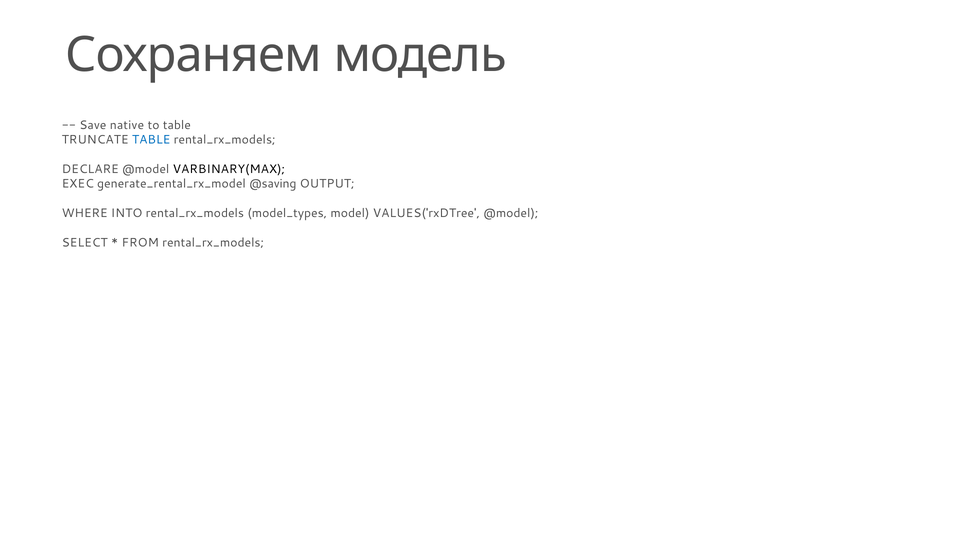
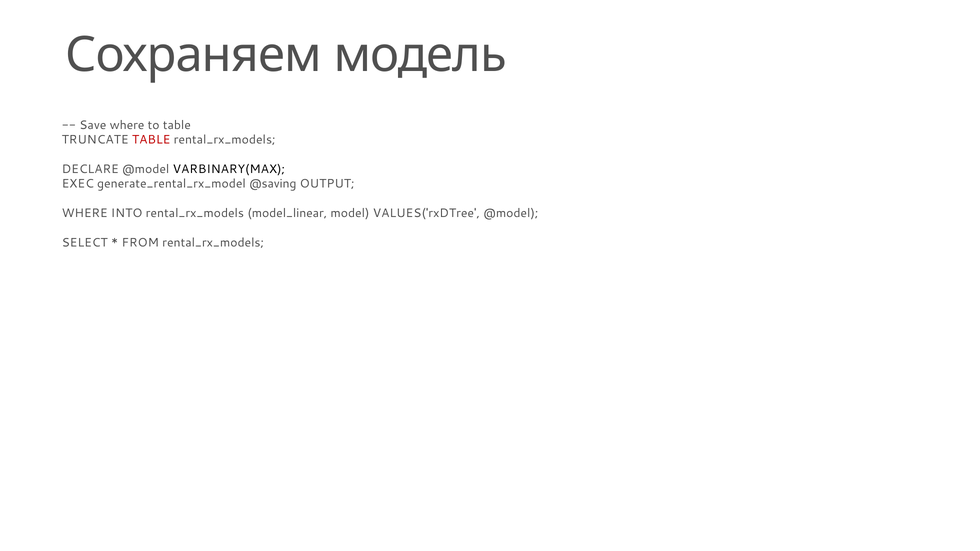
Save native: native -> where
TABLE at (151, 140) colour: blue -> red
model_types: model_types -> model_linear
